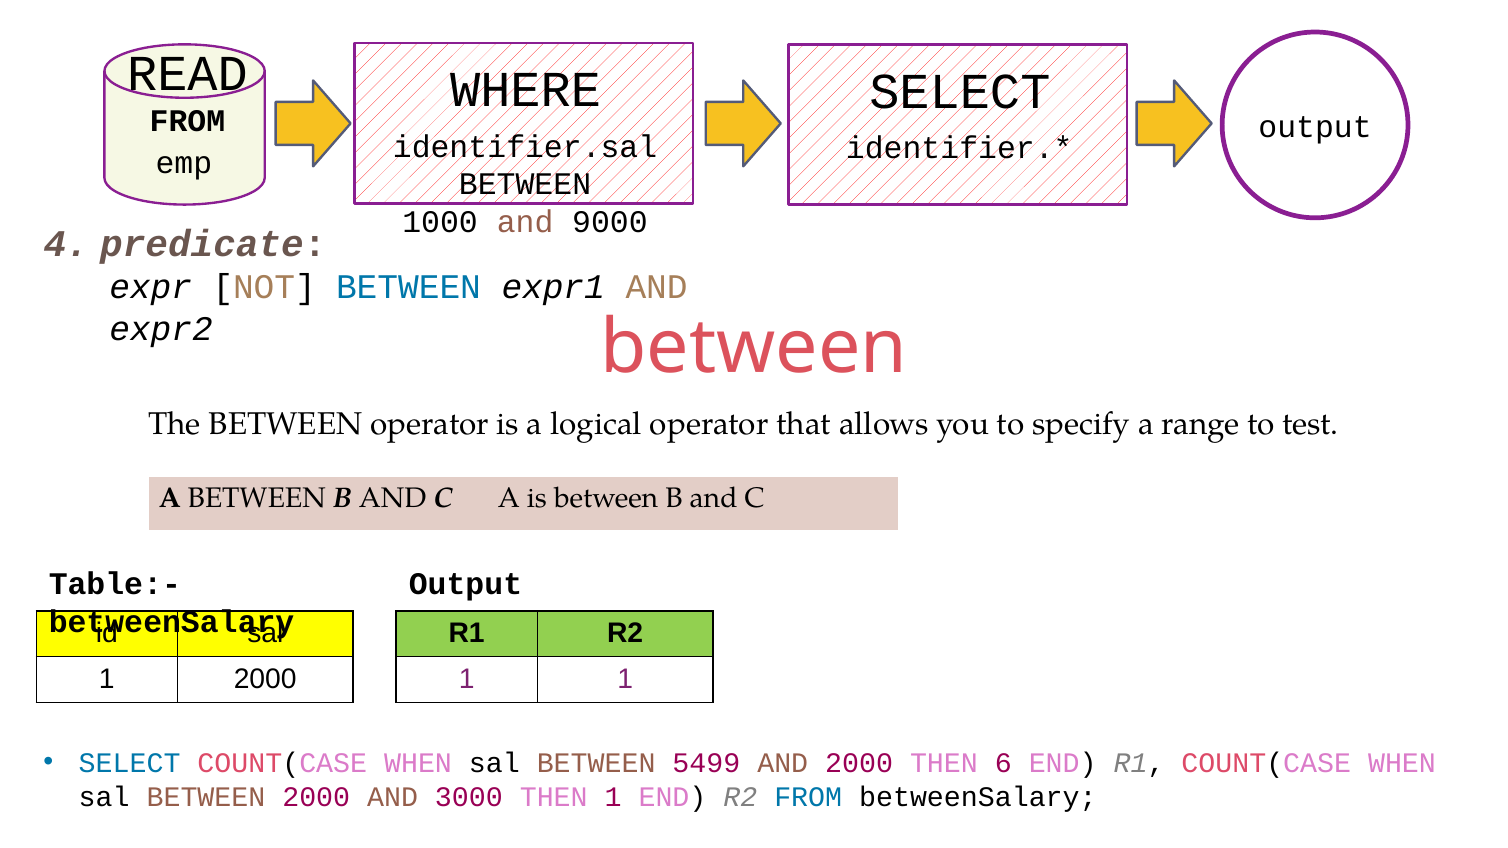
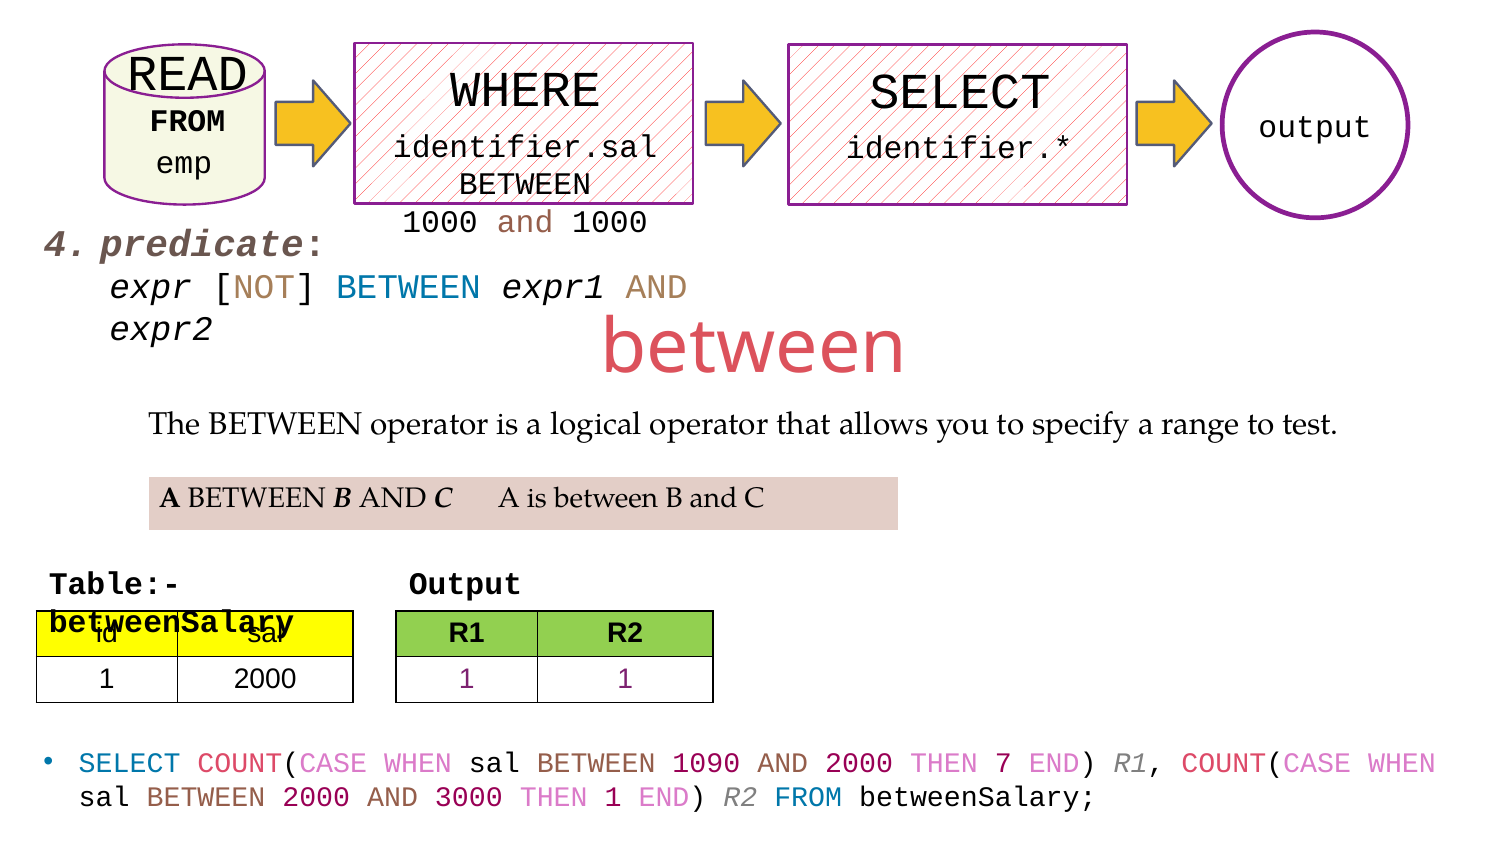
and 9000: 9000 -> 1000
5499: 5499 -> 1090
6: 6 -> 7
